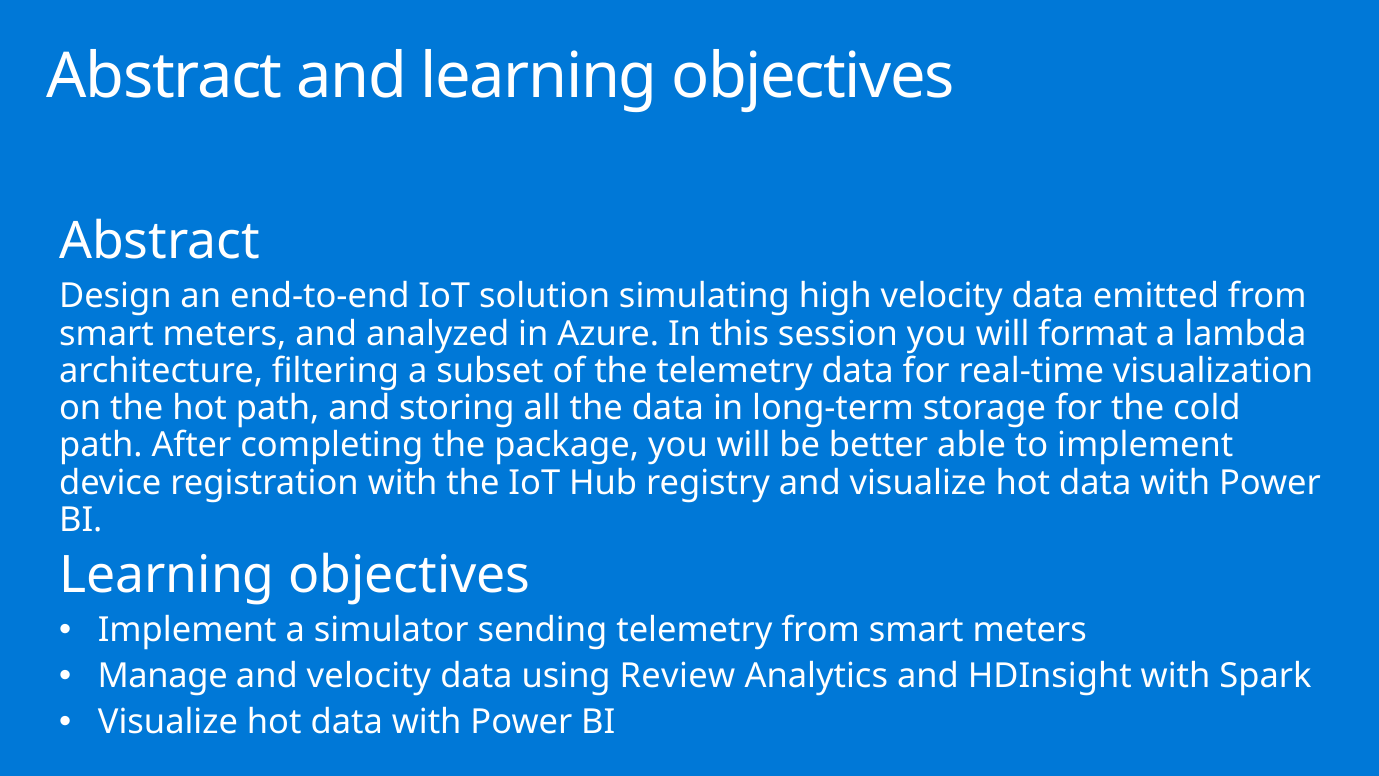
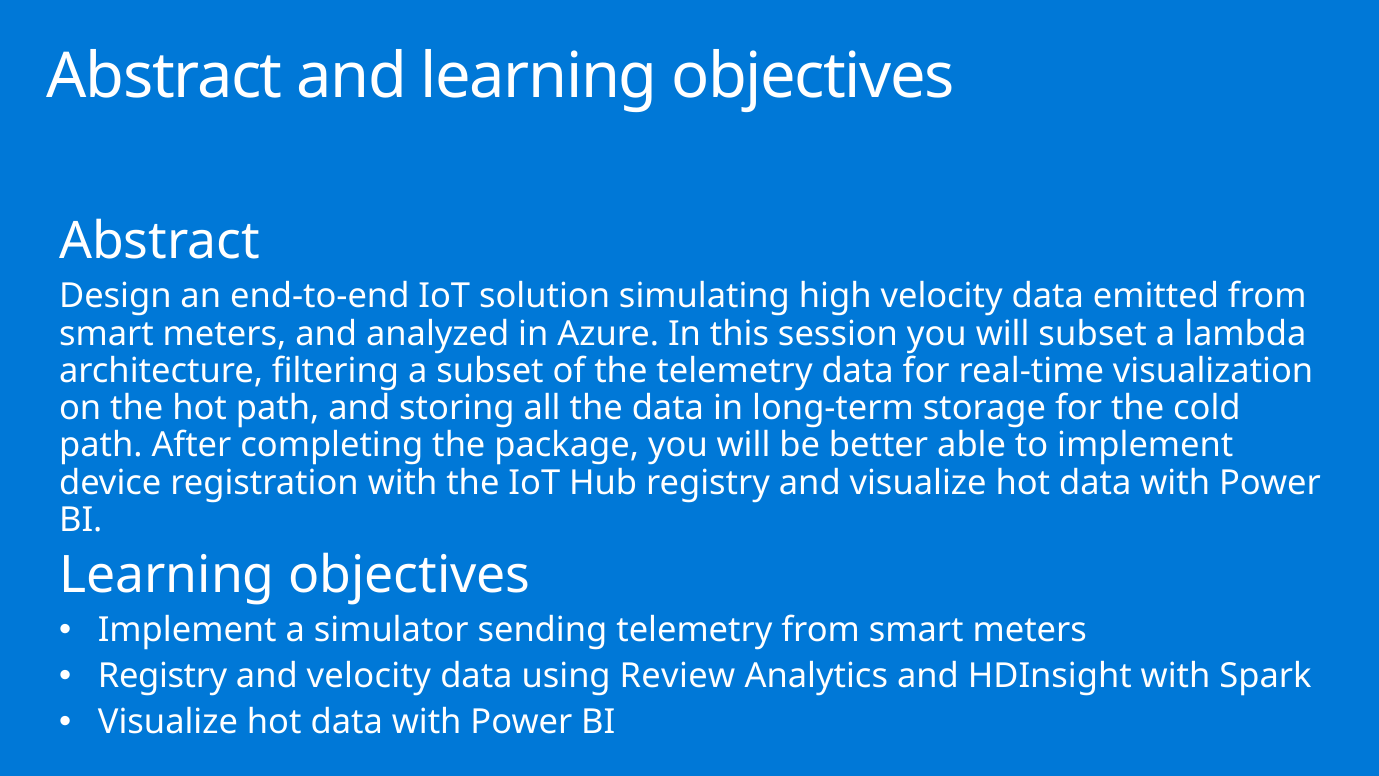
will format: format -> subset
Manage at (163, 676): Manage -> Registry
